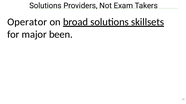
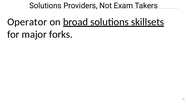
been: been -> forks
